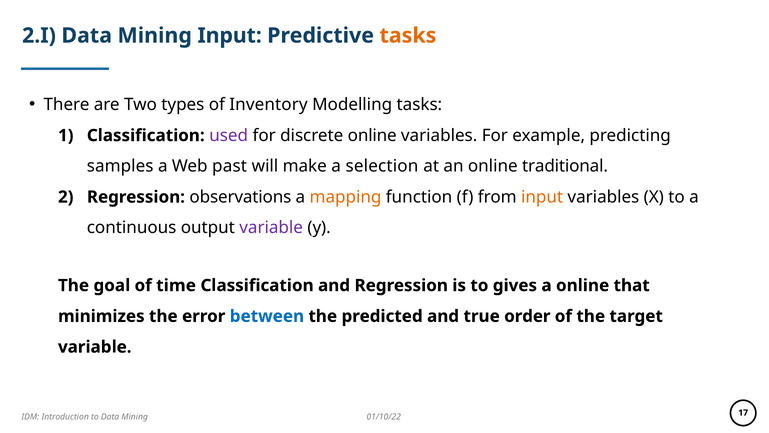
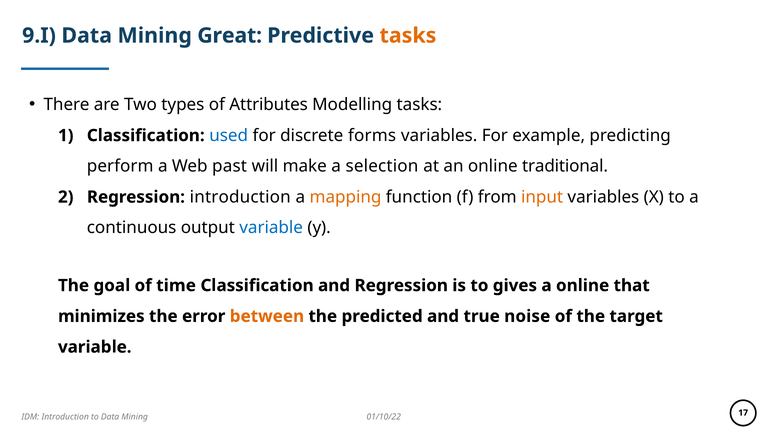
2.I: 2.I -> 9.I
Mining Input: Input -> Great
Inventory: Inventory -> Attributes
used colour: purple -> blue
discrete online: online -> forms
samples: samples -> perform
Regression observations: observations -> introduction
variable at (271, 228) colour: purple -> blue
between colour: blue -> orange
order: order -> noise
